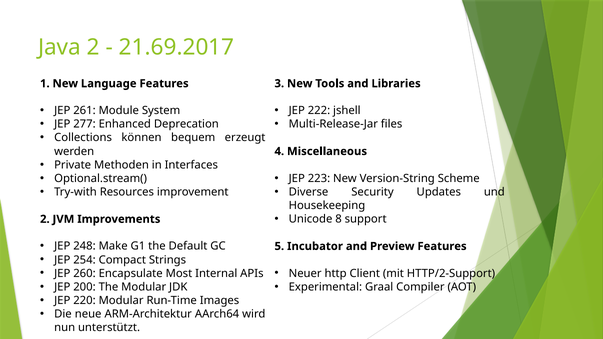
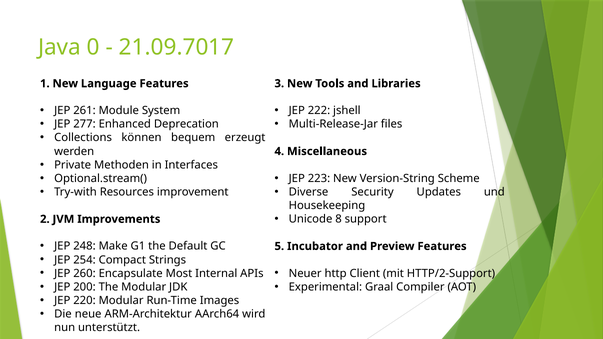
Java 2: 2 -> 0
21.69.2017: 21.69.2017 -> 21.09.7017
